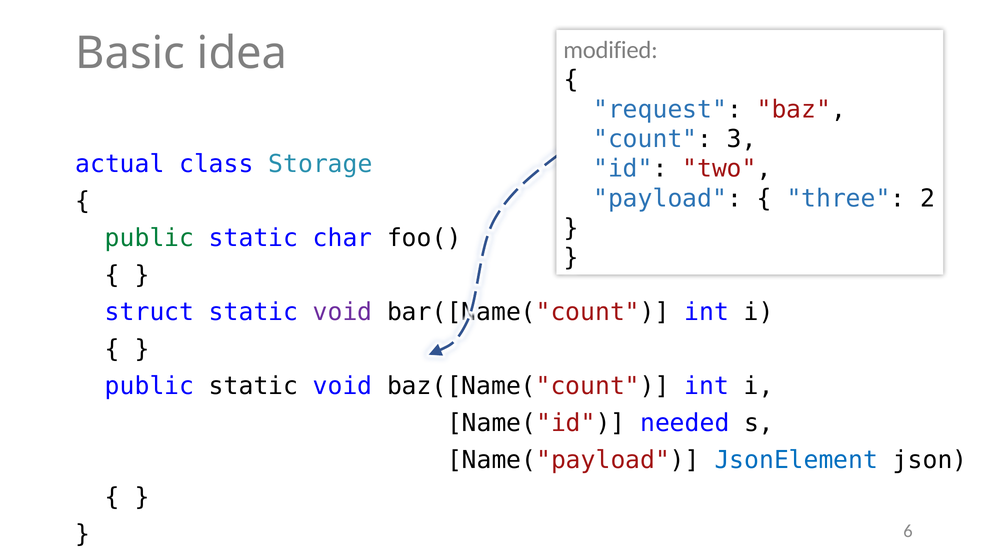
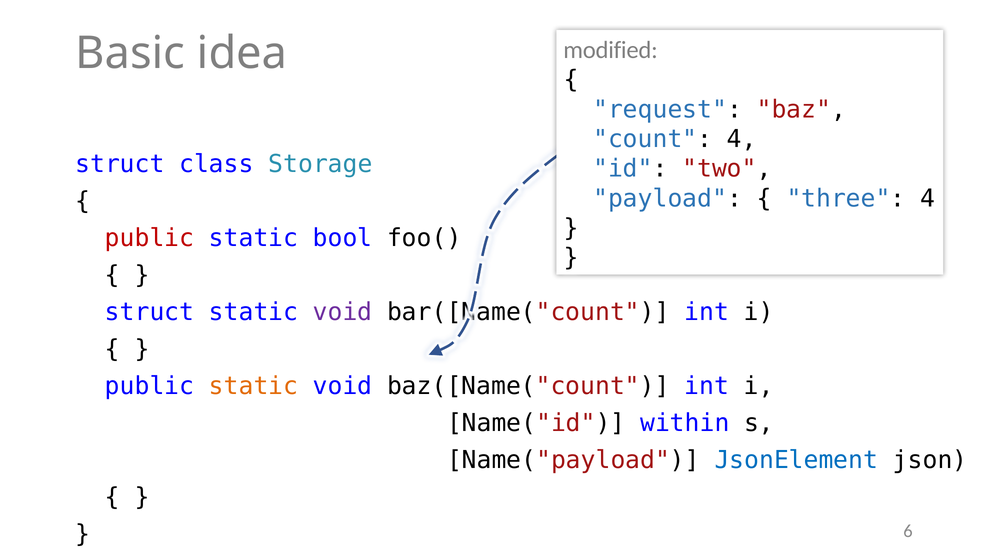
count 3: 3 -> 4
actual at (120, 164): actual -> struct
three 2: 2 -> 4
public at (150, 238) colour: green -> red
char: char -> bool
static at (254, 386) colour: black -> orange
needed: needed -> within
